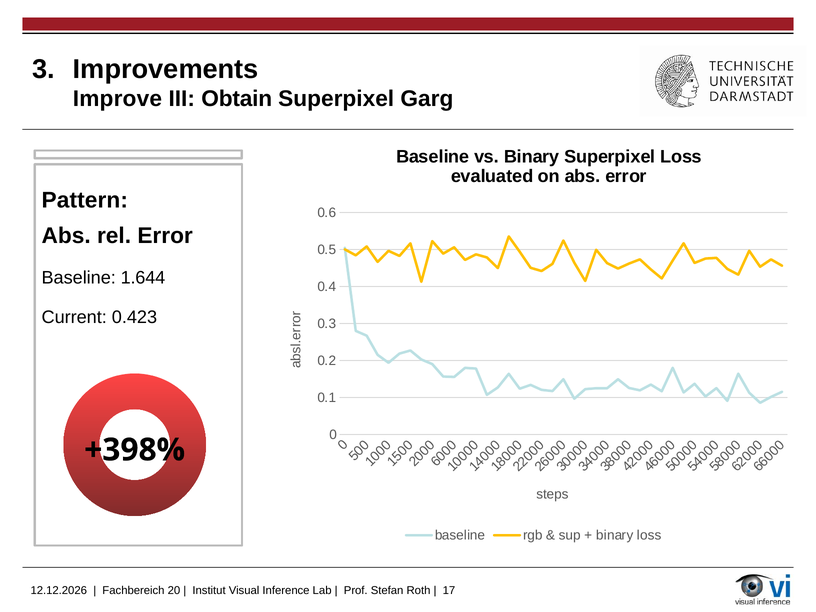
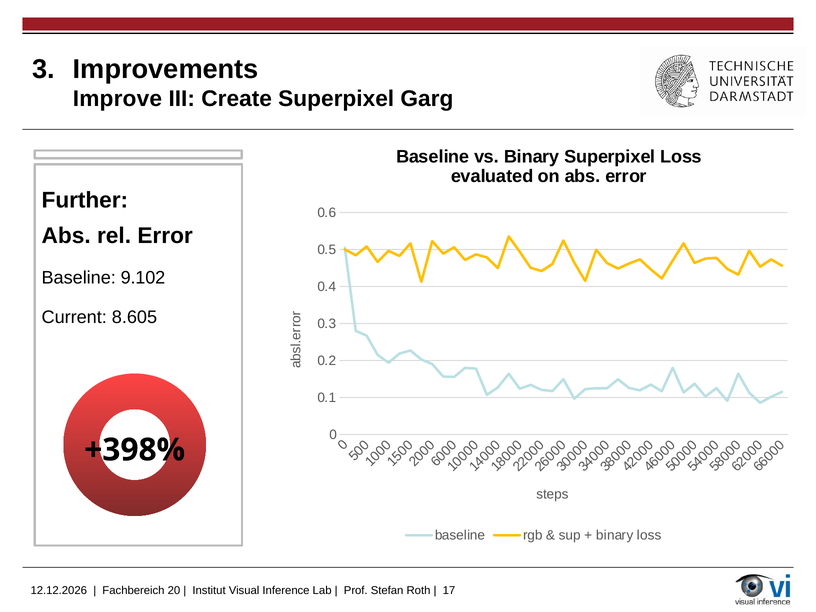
Obtain: Obtain -> Create
Pattern: Pattern -> Further
1.644: 1.644 -> 9.102
0.423: 0.423 -> 8.605
